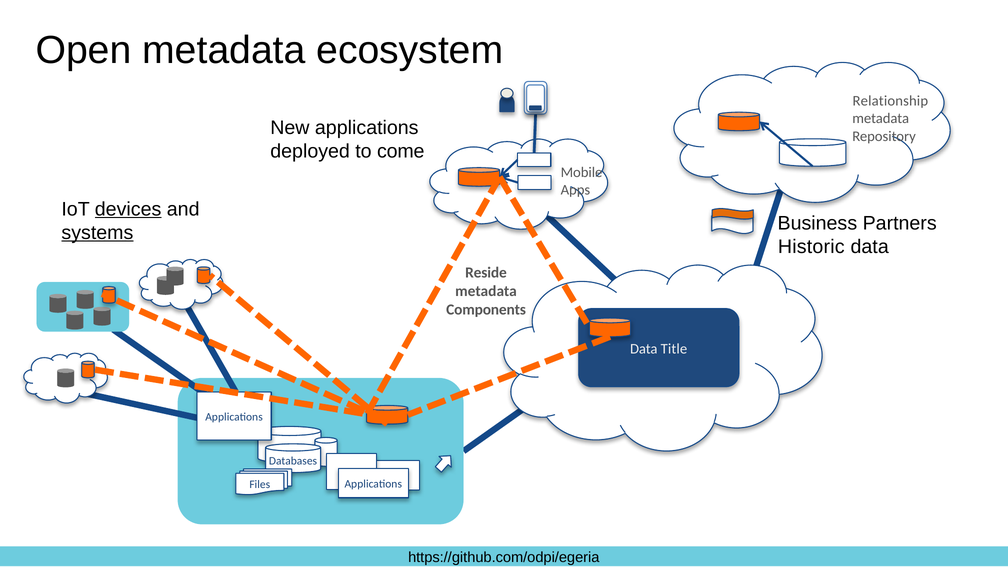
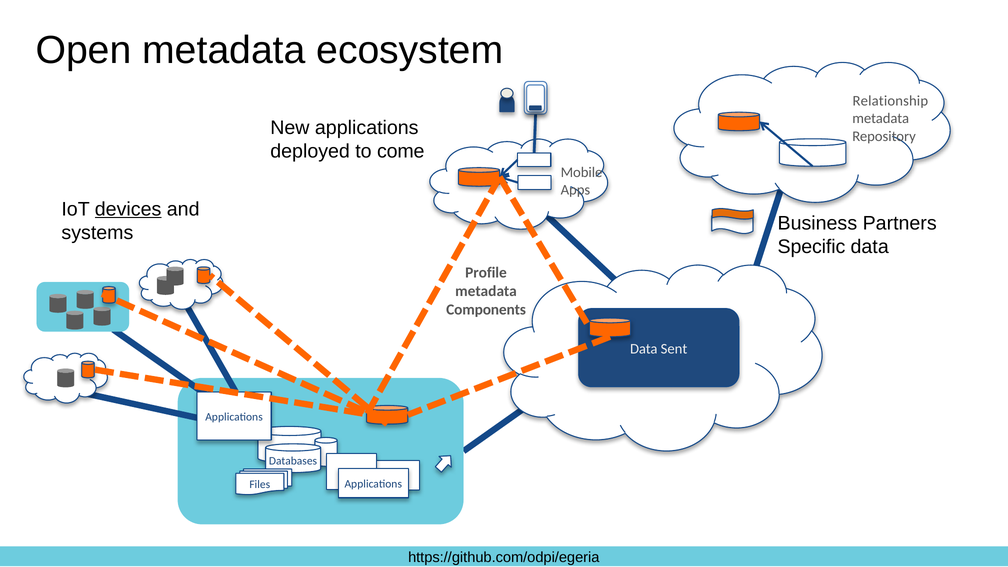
systems underline: present -> none
Historic: Historic -> Specific
Reside: Reside -> Profile
Title: Title -> Sent
